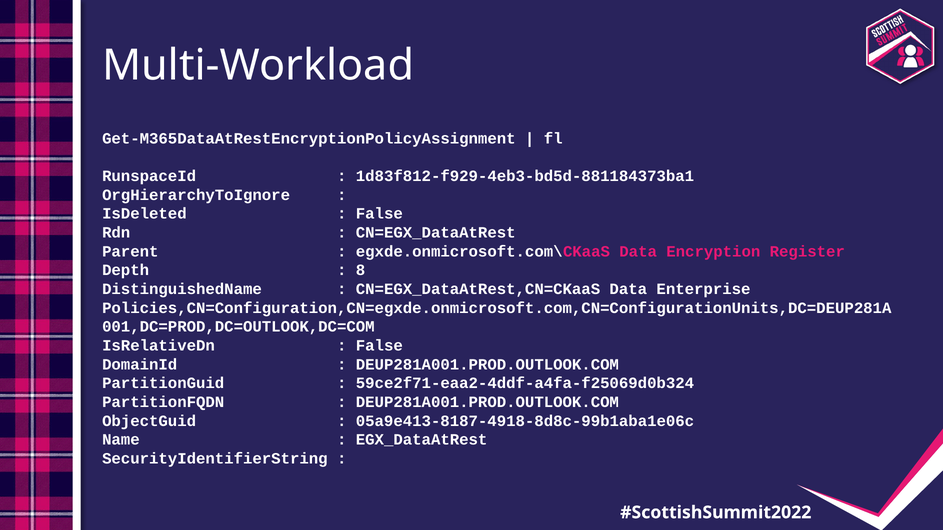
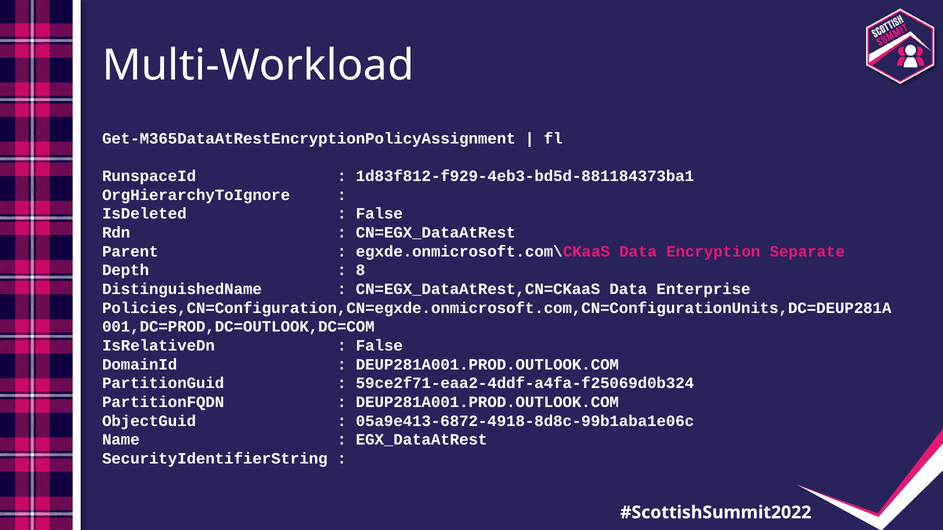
Register: Register -> Separate
05a9e413-8187-4918-8d8c-99b1aba1e06c: 05a9e413-8187-4918-8d8c-99b1aba1e06c -> 05a9e413-6872-4918-8d8c-99b1aba1e06c
